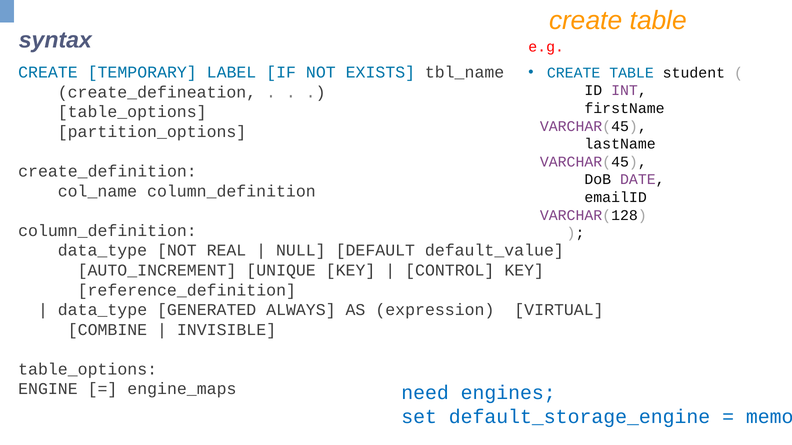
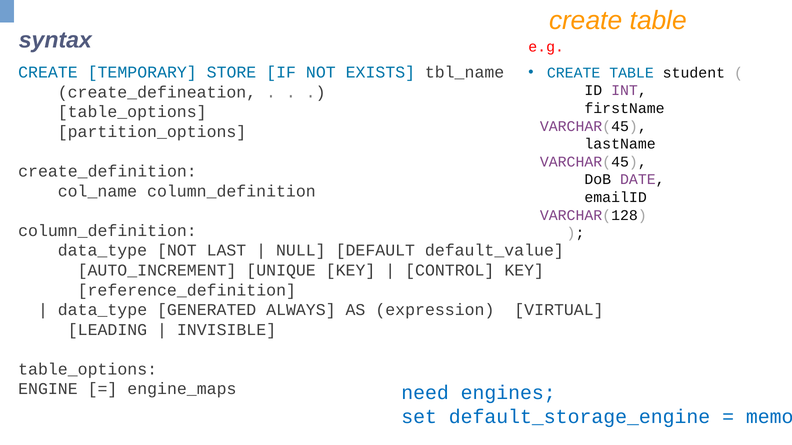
LABEL: LABEL -> STORE
REAL: REAL -> LAST
COMBINE: COMBINE -> LEADING
